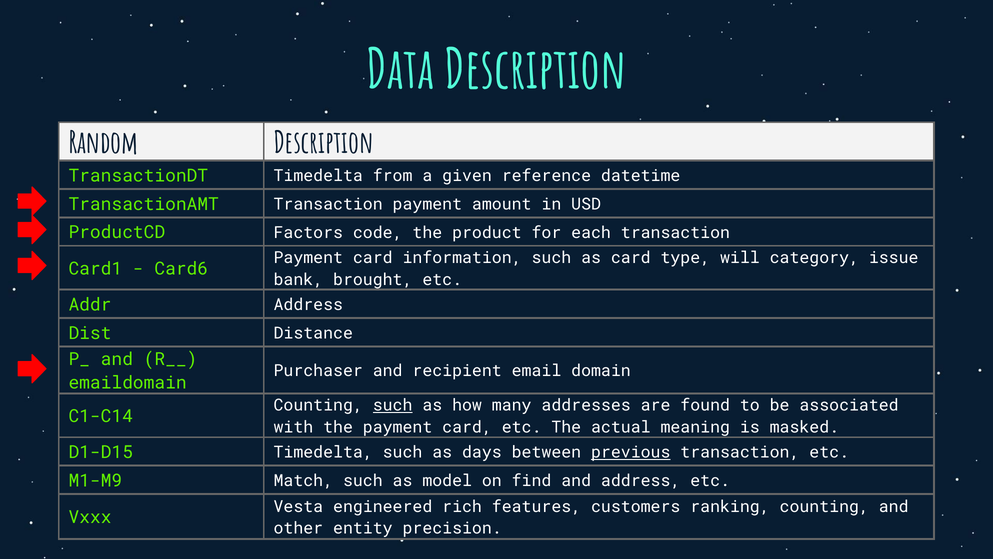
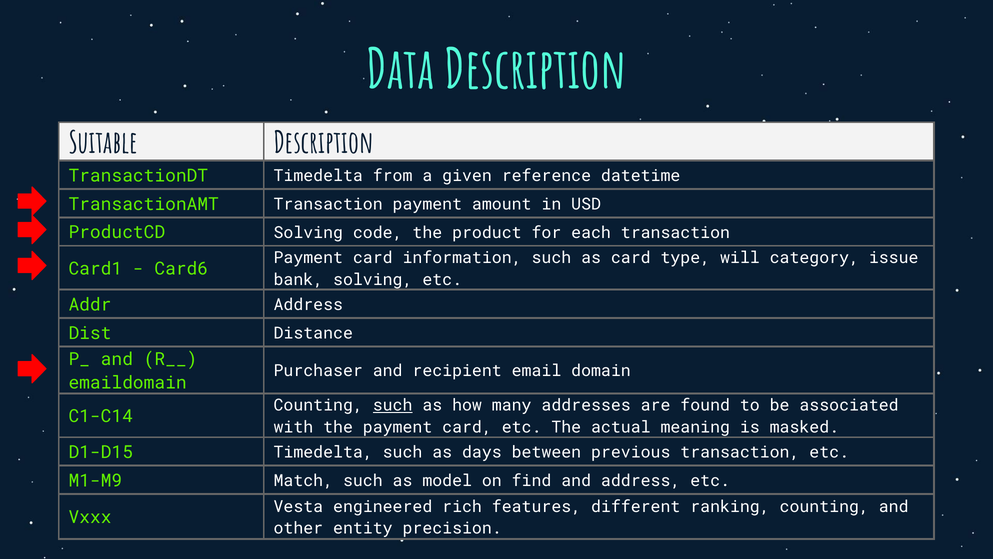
Random: Random -> Suitable
ProductCD Factors: Factors -> Solving
bank brought: brought -> solving
previous underline: present -> none
customers: customers -> different
